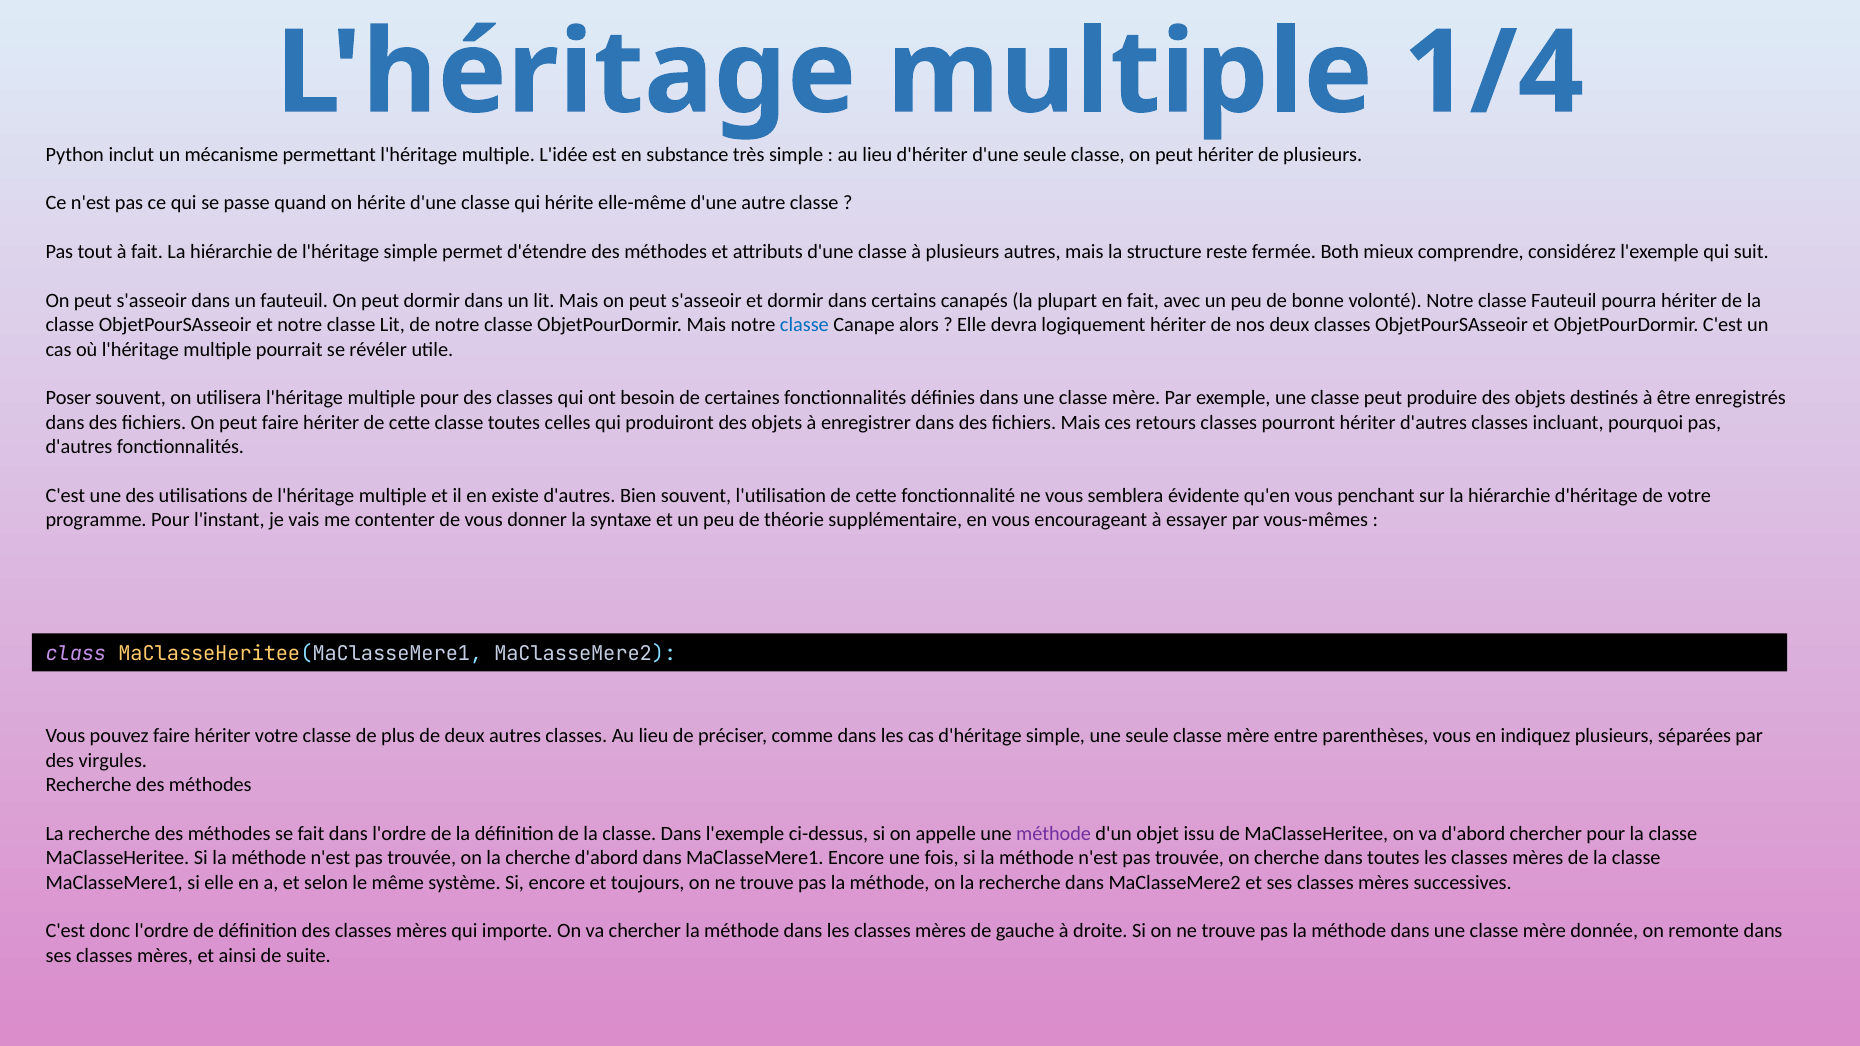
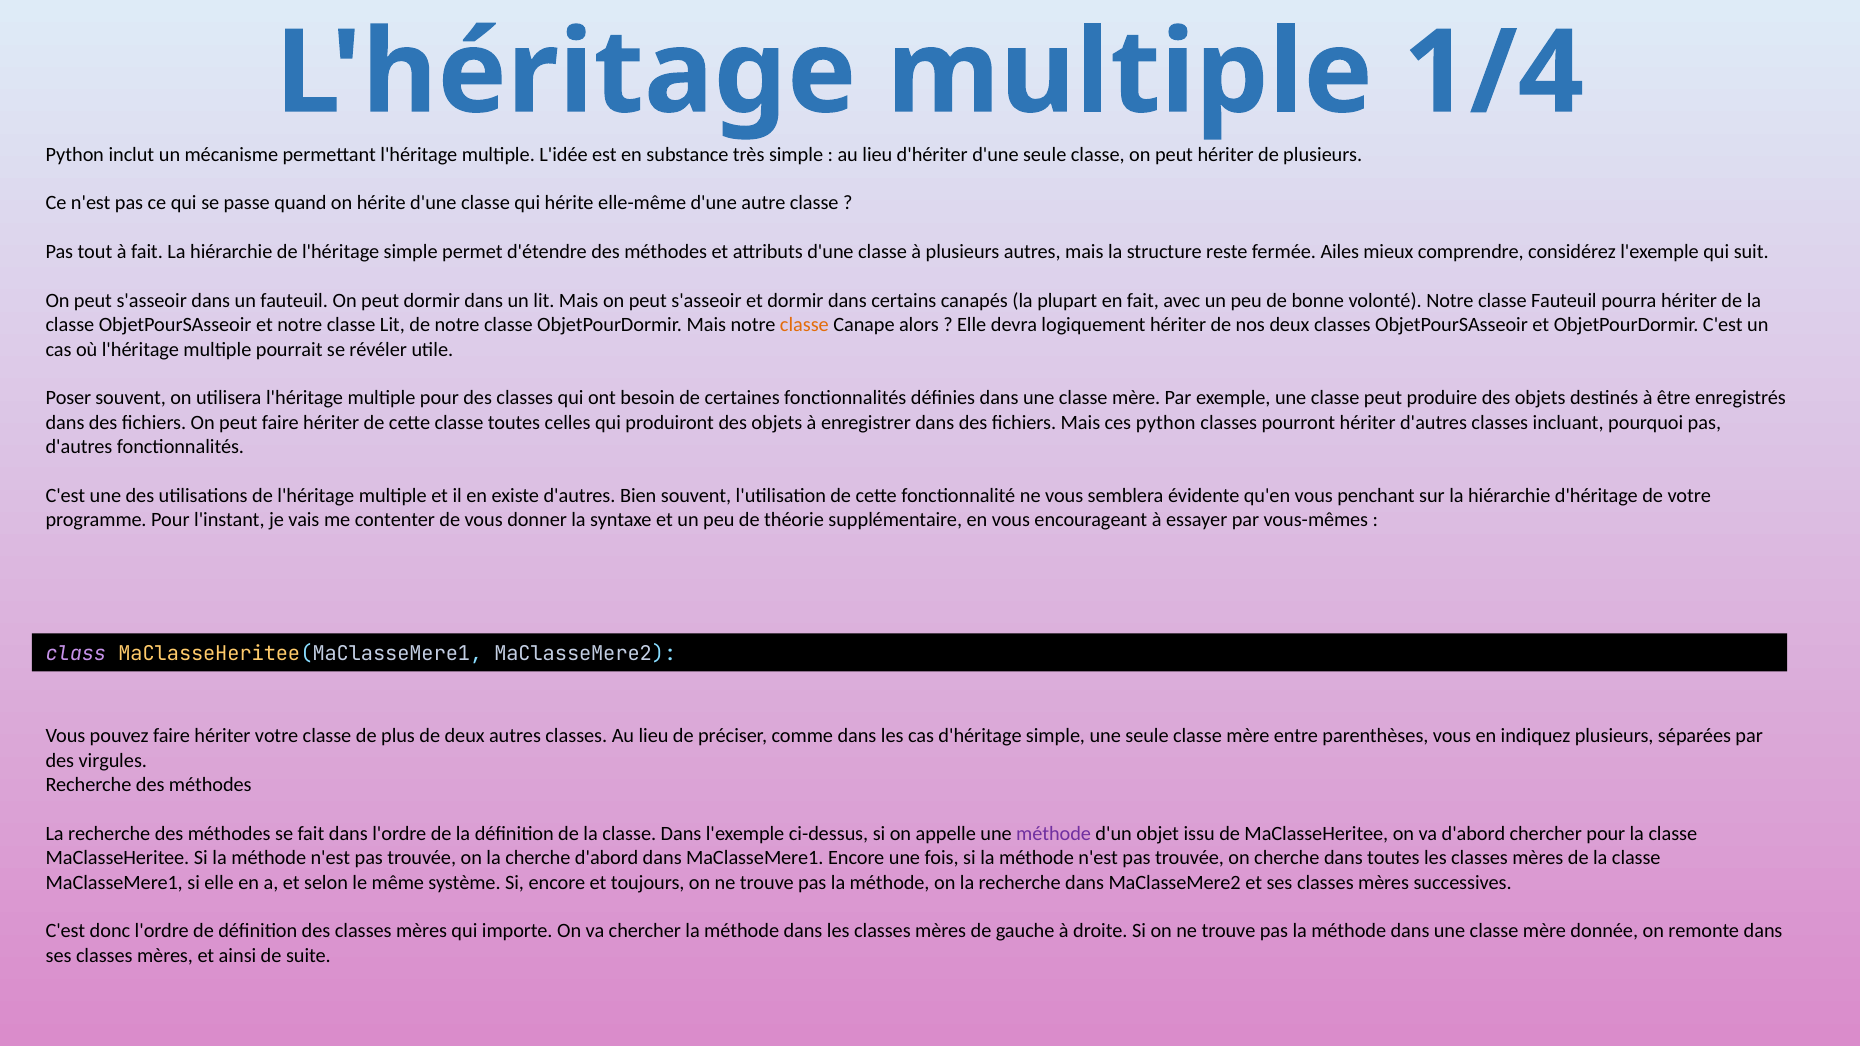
Both: Both -> Ailes
classe at (804, 325) colour: blue -> orange
ces retours: retours -> python
